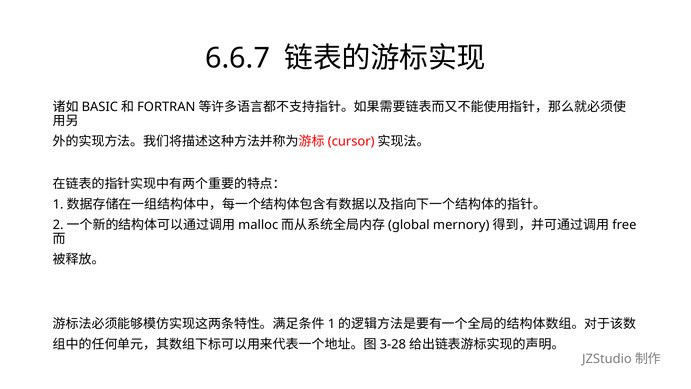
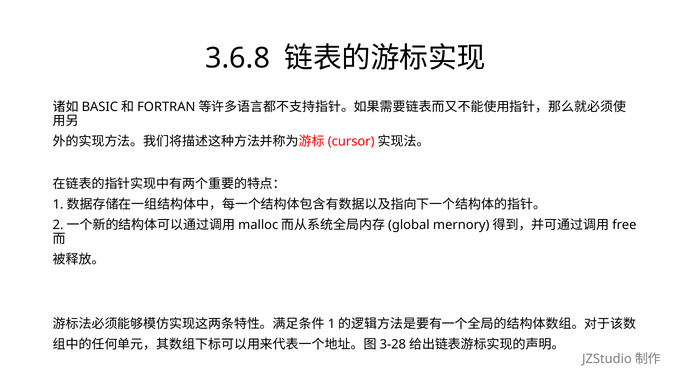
6.6.7: 6.6.7 -> 3.6.8
